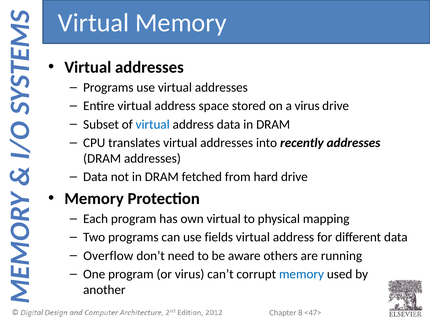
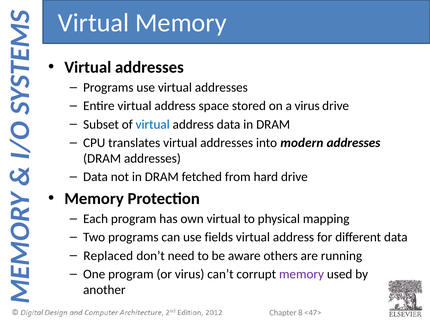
recently: recently -> modern
Overflow: Overflow -> Replaced
memory at (301, 274) colour: blue -> purple
